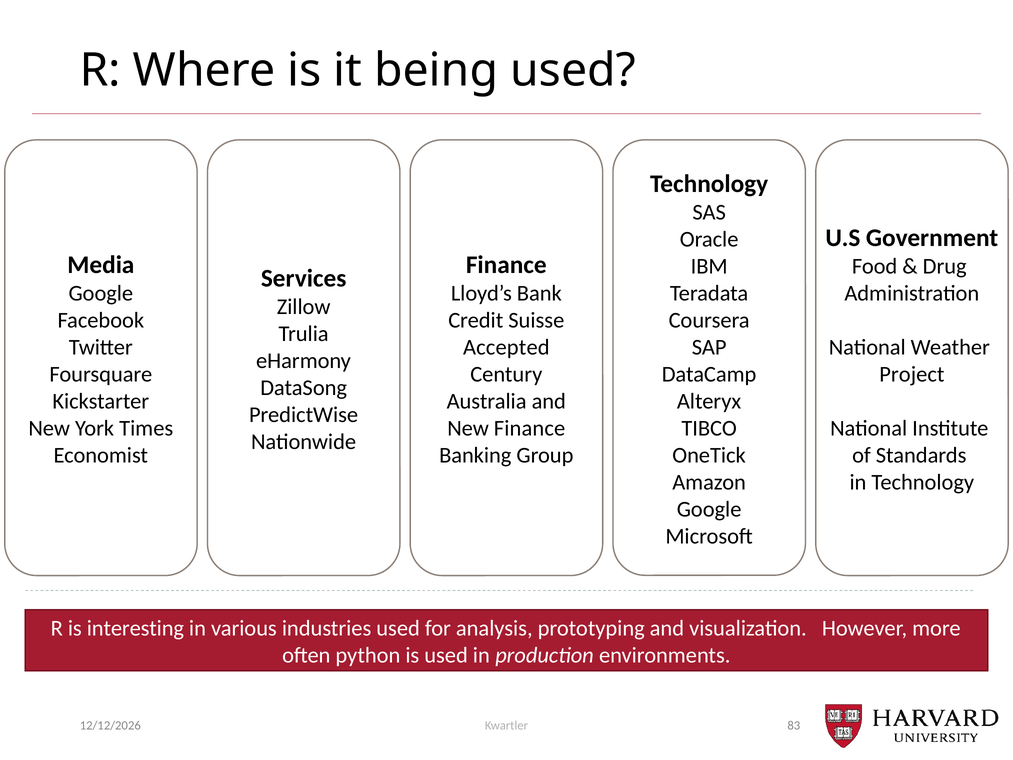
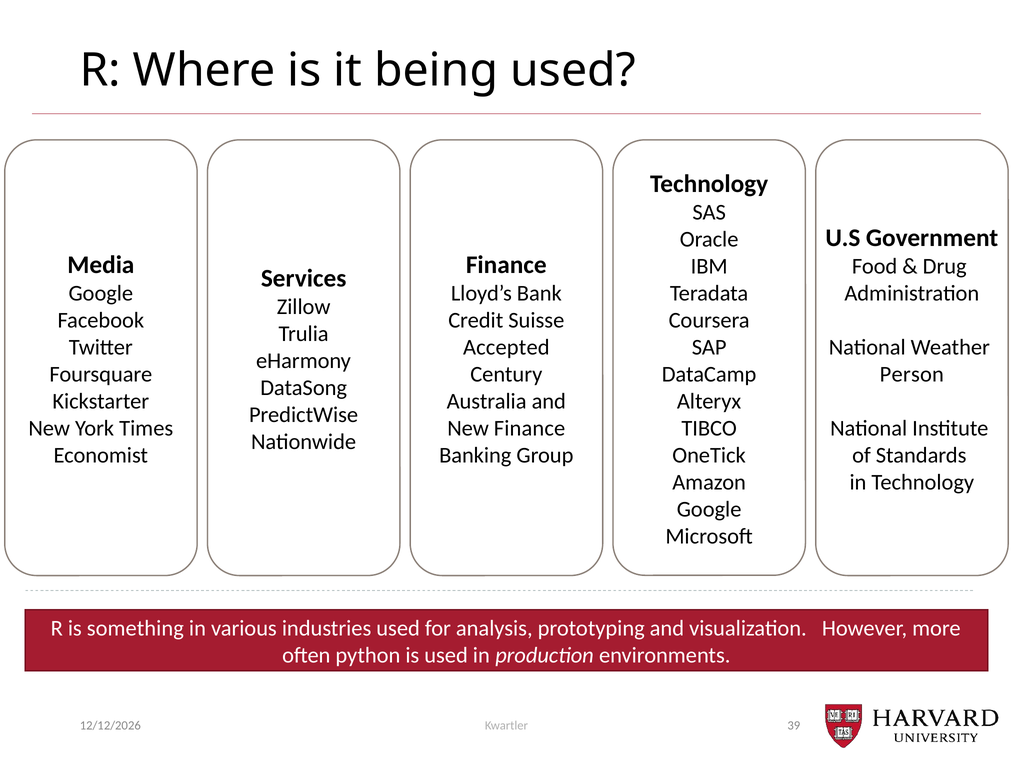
Project: Project -> Person
interesting: interesting -> something
83: 83 -> 39
